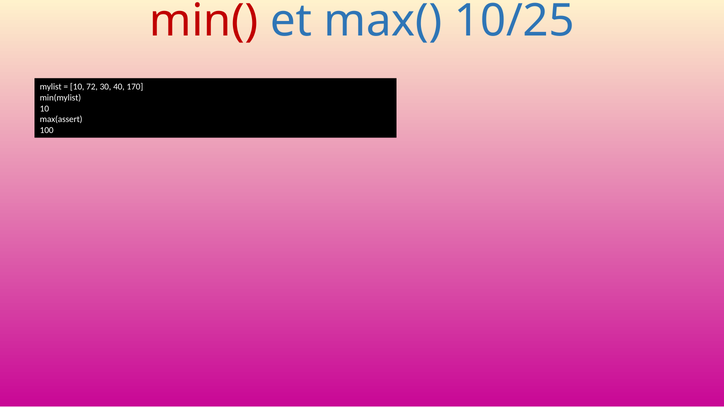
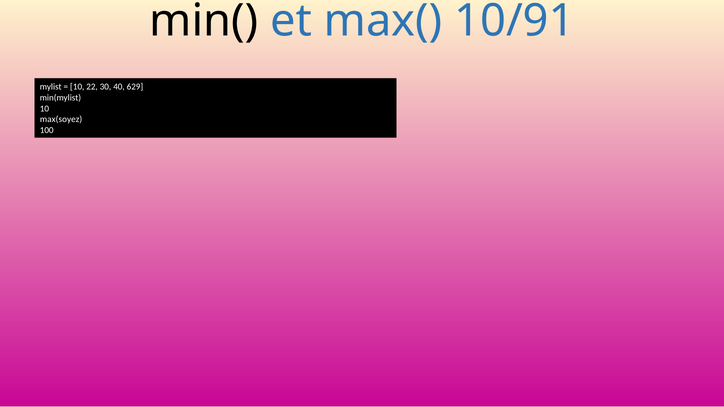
min( colour: red -> black
10/25: 10/25 -> 10/91
72: 72 -> 22
170: 170 -> 629
max(assert: max(assert -> max(soyez
